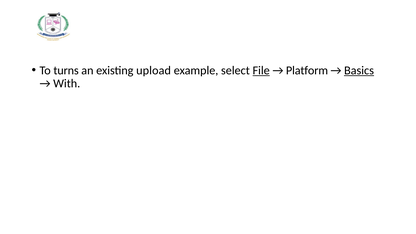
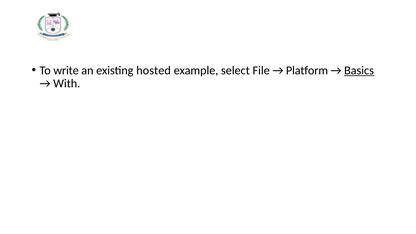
turns: turns -> write
upload: upload -> hosted
File underline: present -> none
